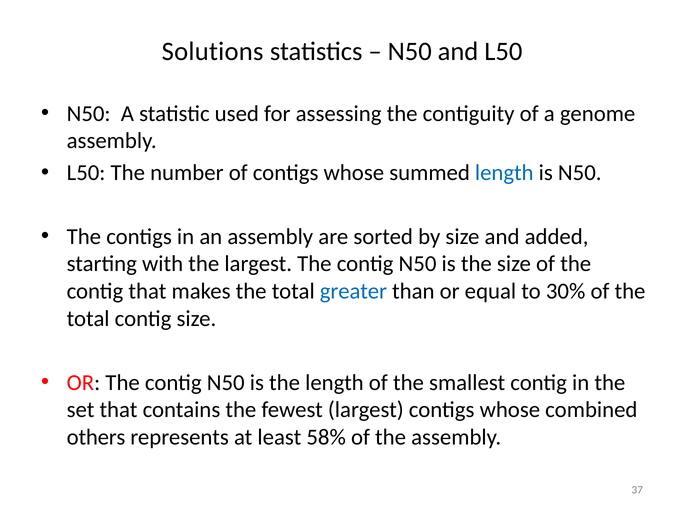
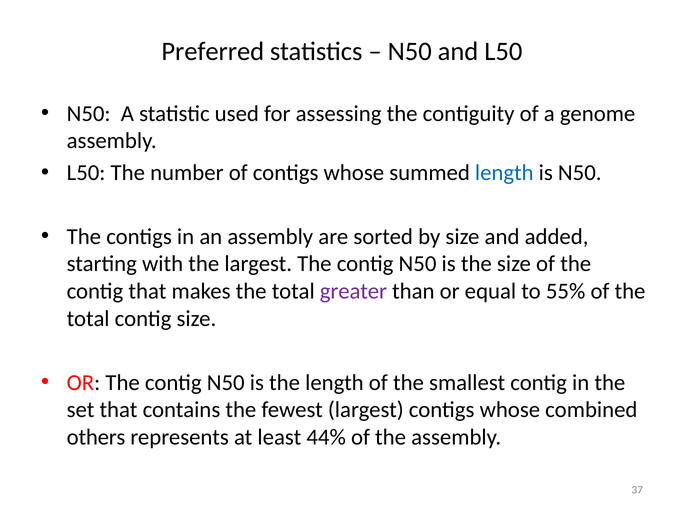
Solutions: Solutions -> Preferred
greater colour: blue -> purple
30%: 30% -> 55%
58%: 58% -> 44%
